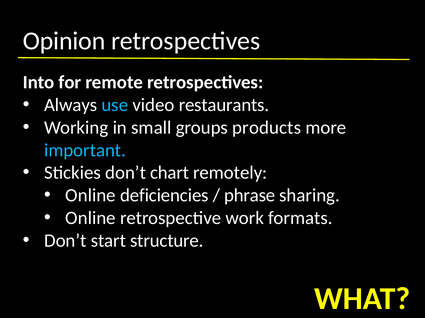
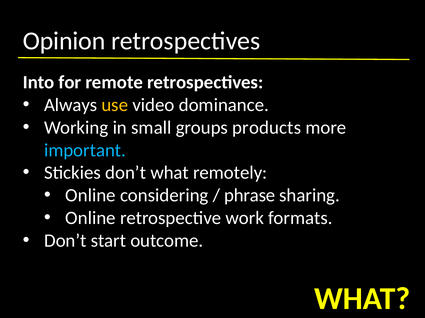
use colour: light blue -> yellow
restaurants: restaurants -> dominance
don’t chart: chart -> what
deficiencies: deficiencies -> considering
structure: structure -> outcome
